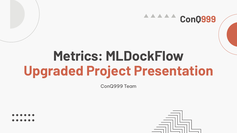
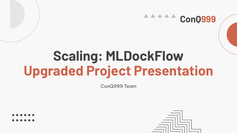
Metrics: Metrics -> Scaling
